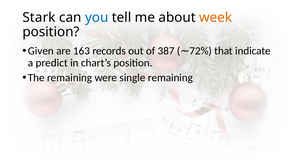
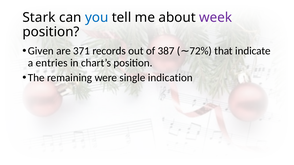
week colour: orange -> purple
163: 163 -> 371
predict: predict -> entries
single remaining: remaining -> indication
